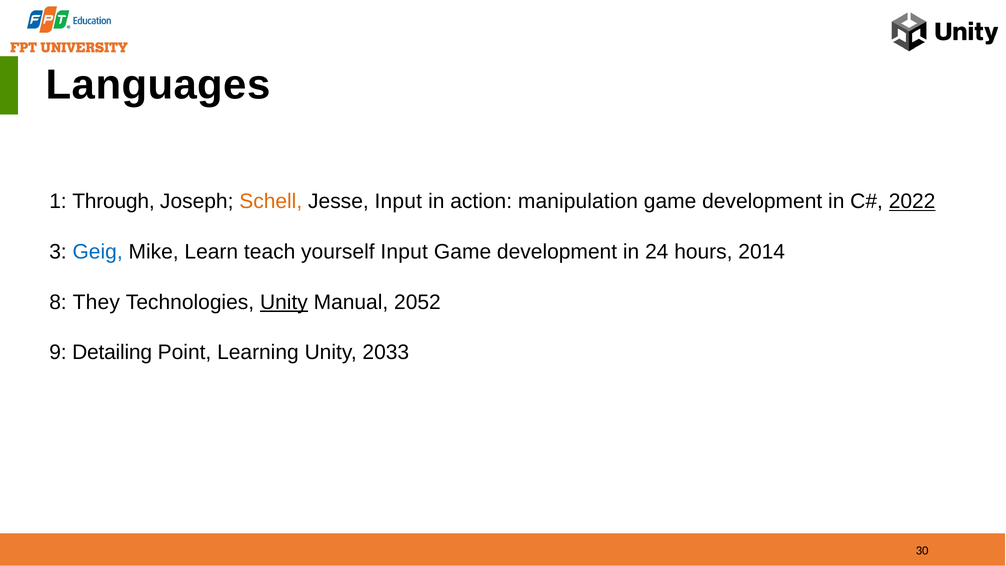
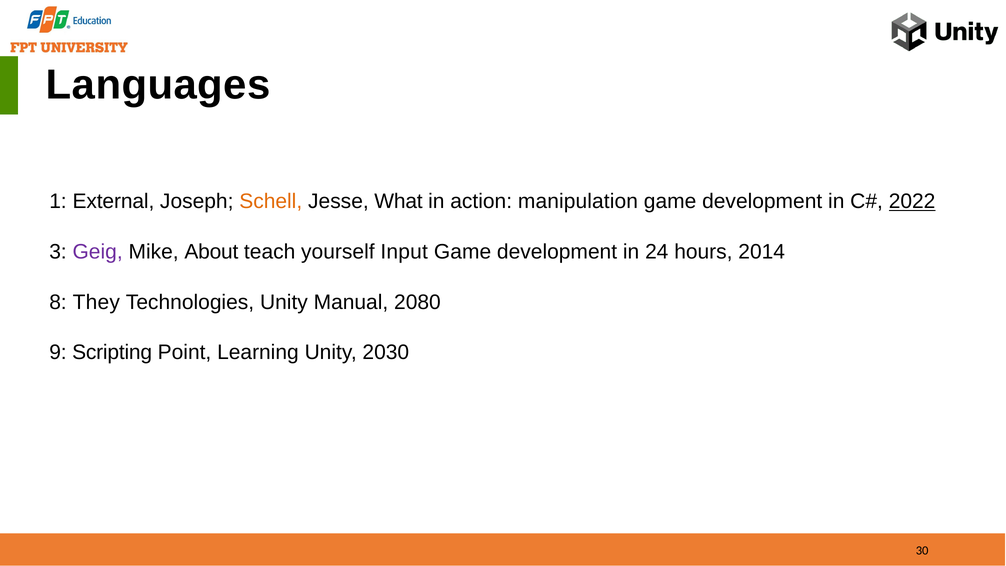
Through: Through -> External
Jesse Input: Input -> What
Geig colour: blue -> purple
Learn: Learn -> About
Unity at (284, 302) underline: present -> none
2052: 2052 -> 2080
Detailing: Detailing -> Scripting
2033: 2033 -> 2030
